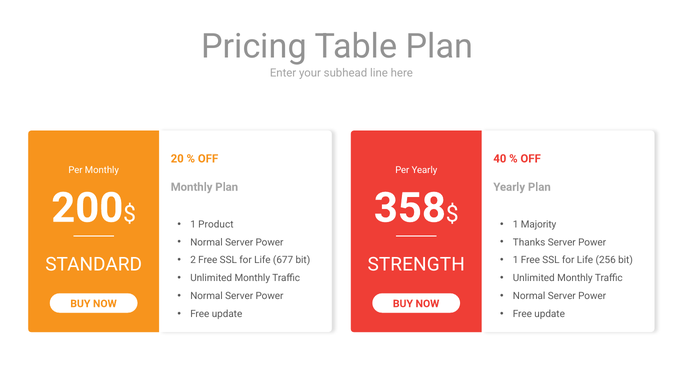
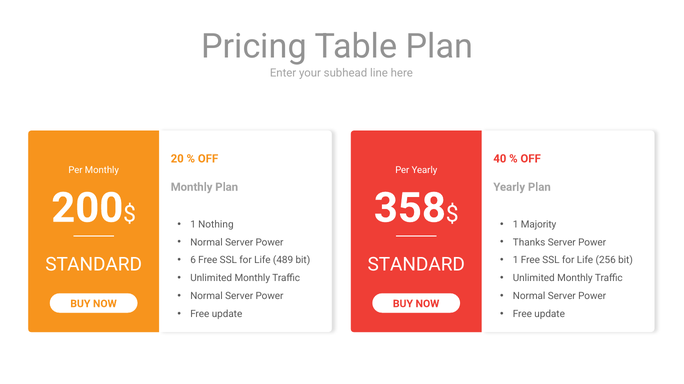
Product: Product -> Nothing
2: 2 -> 6
677: 677 -> 489
STRENGTH at (416, 265): STRENGTH -> STANDARD
